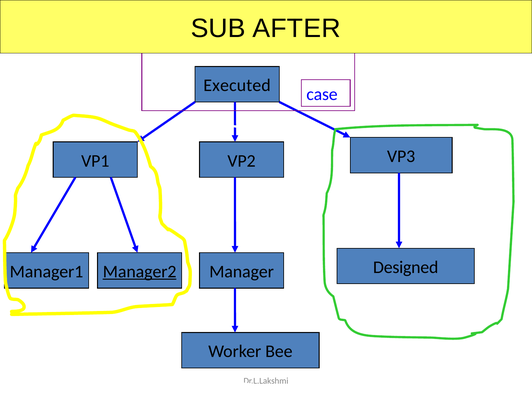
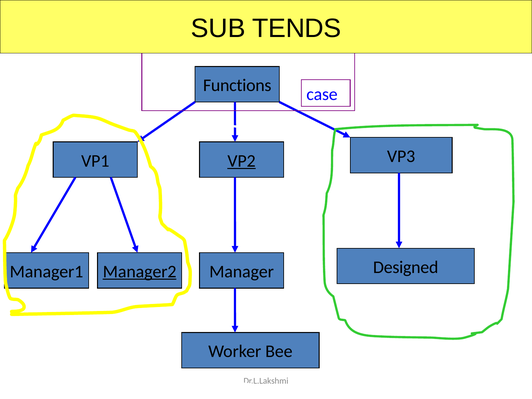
AFTER: AFTER -> TENDS
Executed: Executed -> Functions
VP2 underline: none -> present
